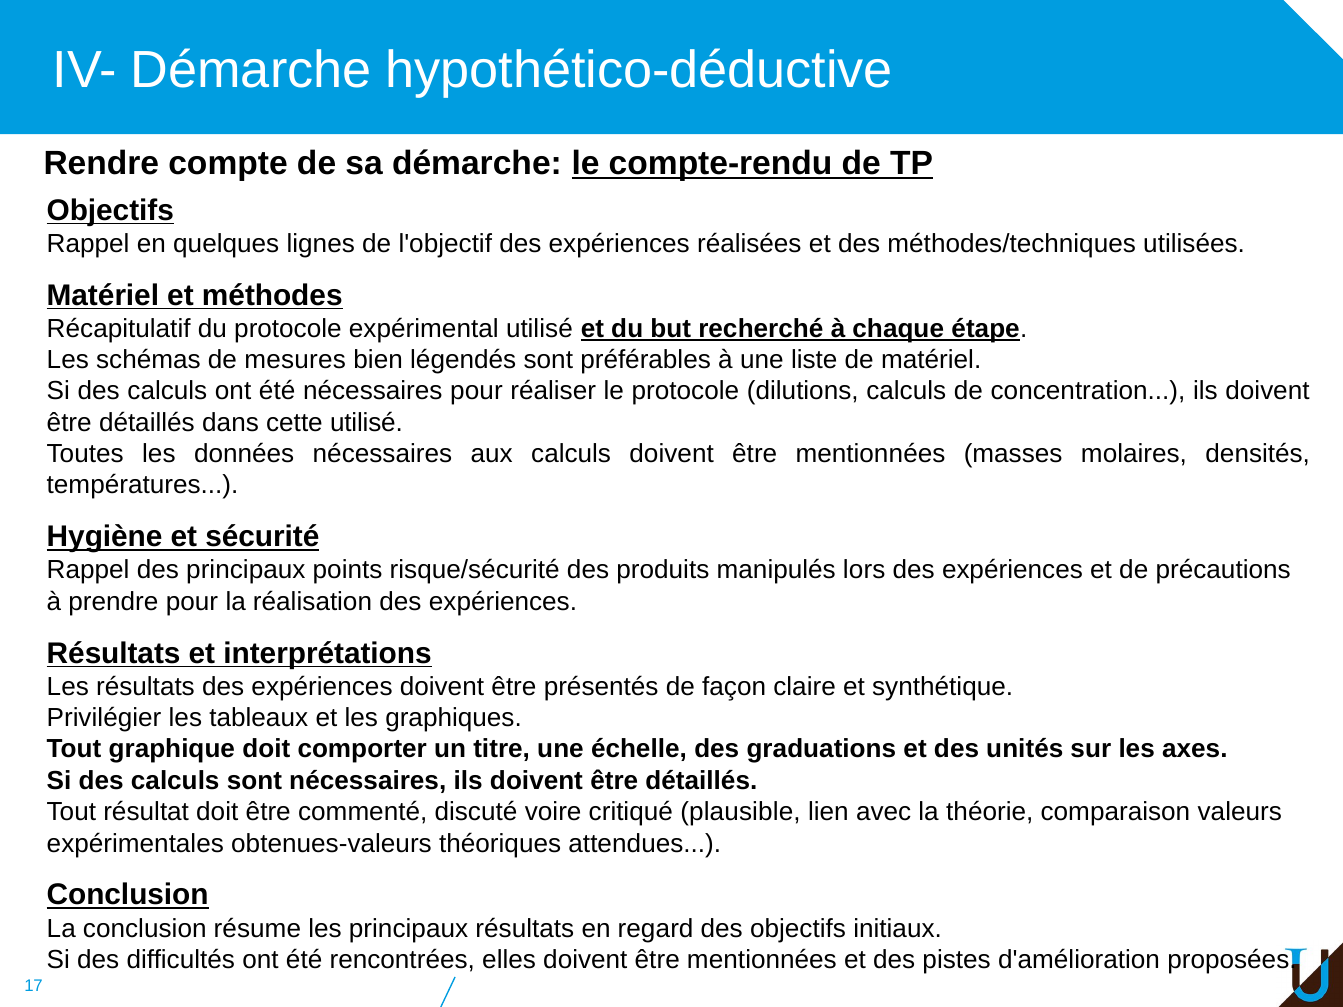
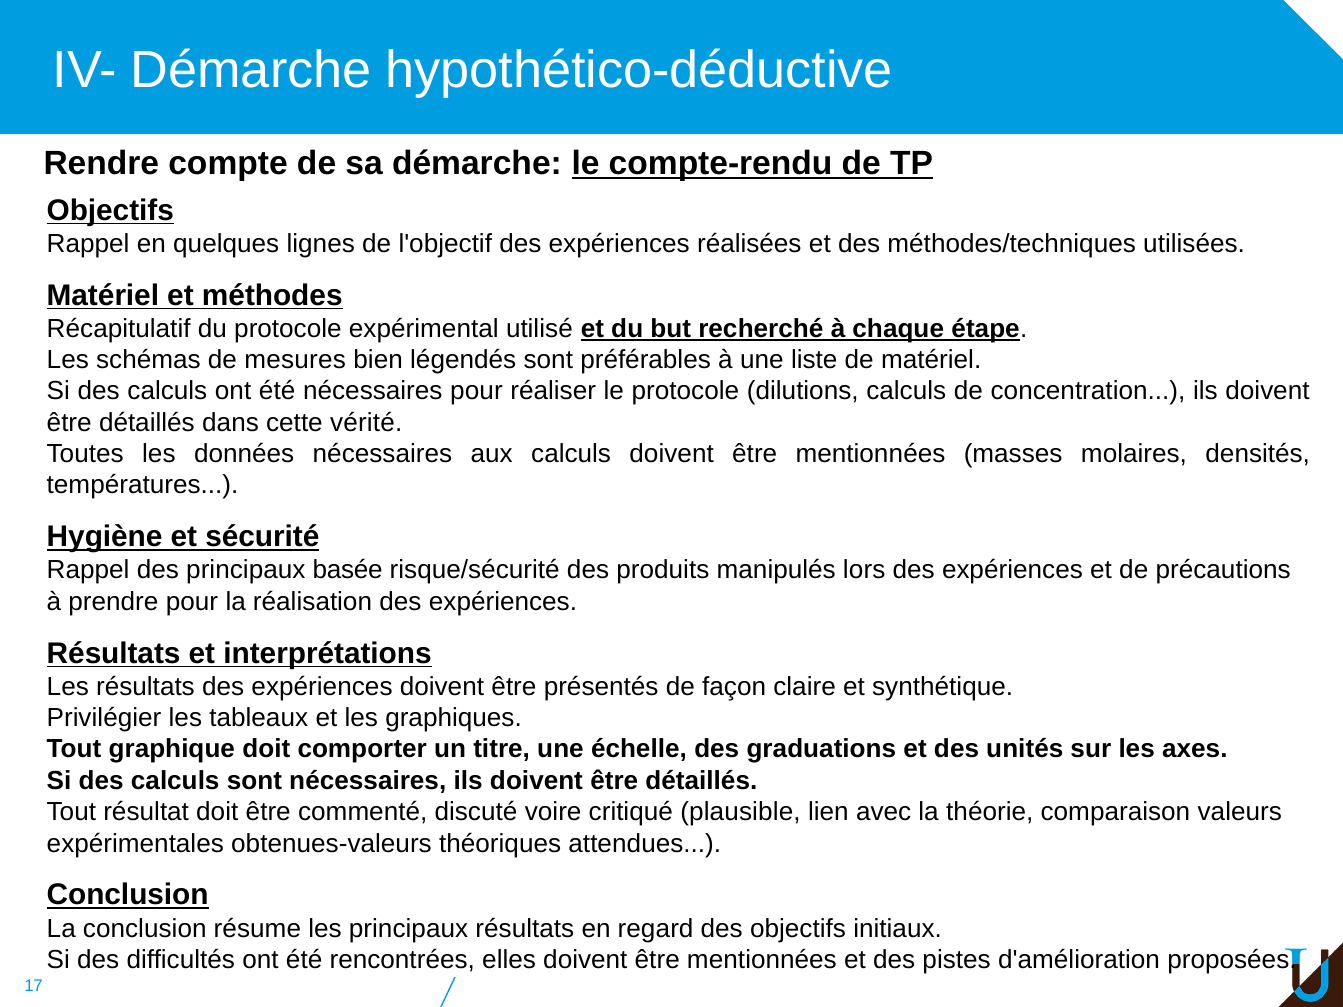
cette utilisé: utilisé -> vérité
points: points -> basée
